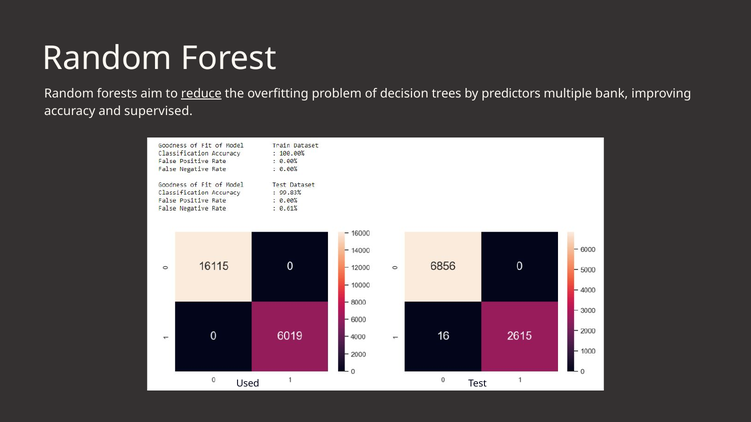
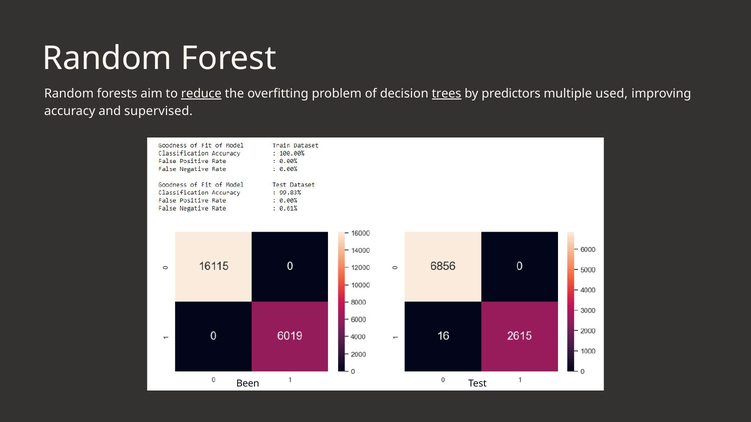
trees underline: none -> present
bank: bank -> used
Used: Used -> Been
